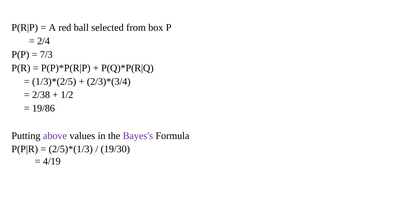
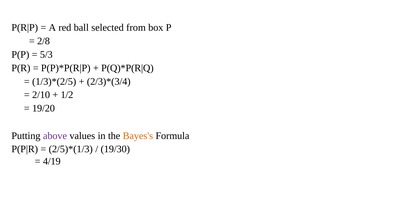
2/4: 2/4 -> 2/8
7/3: 7/3 -> 5/3
2/38: 2/38 -> 2/10
19/86: 19/86 -> 19/20
Bayes's colour: purple -> orange
